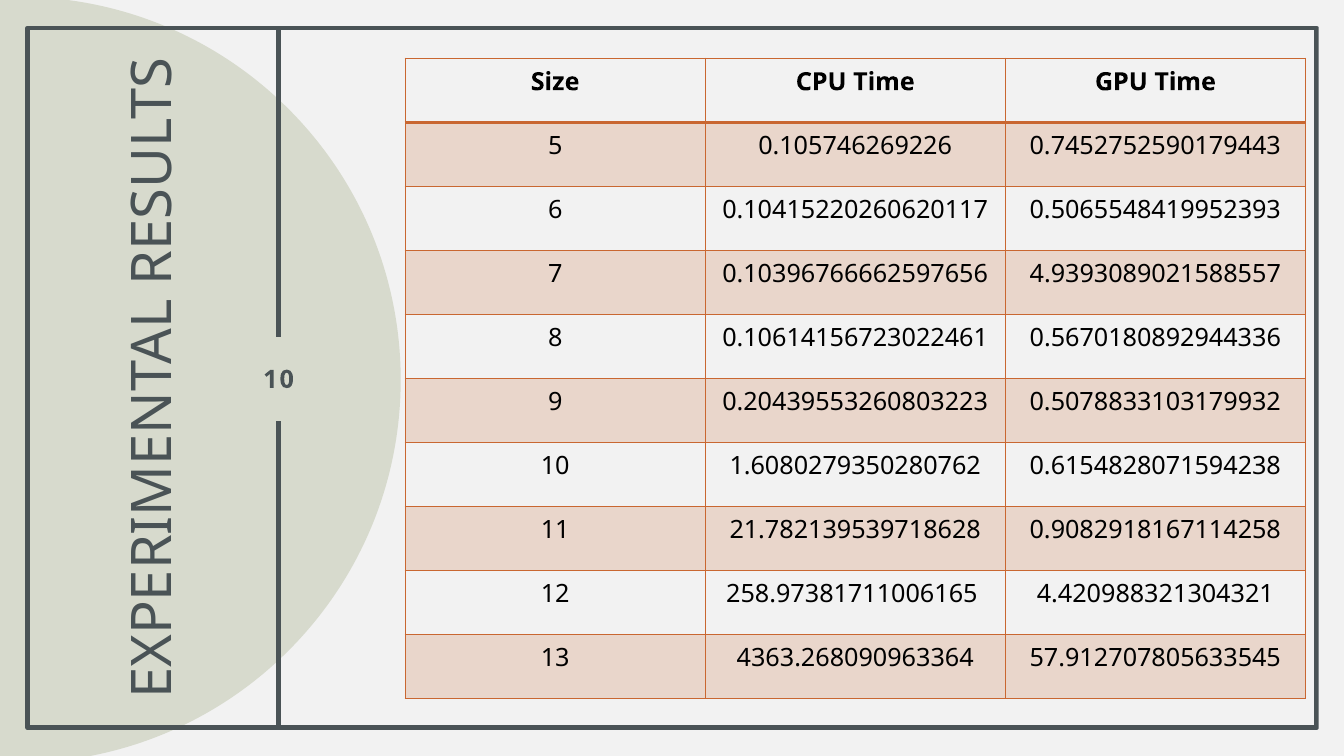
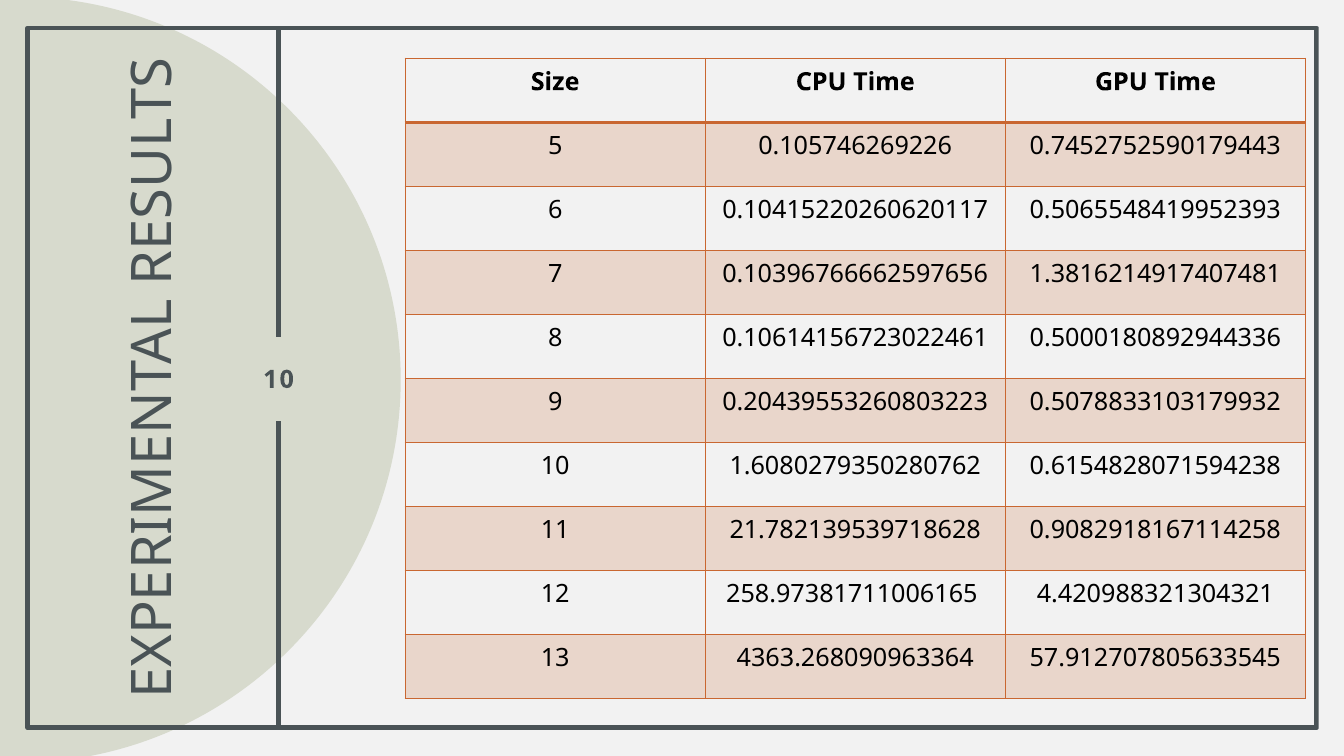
4.9393089021588557: 4.9393089021588557 -> 1.3816214917407481
0.5670180892944336: 0.5670180892944336 -> 0.5000180892944336
